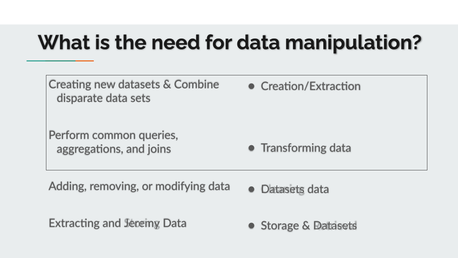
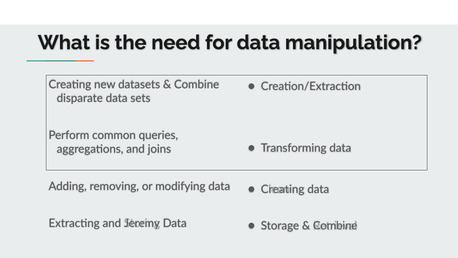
Datasets at (283, 189): Datasets -> Creating
Datasets at (335, 225): Datasets -> Combine
